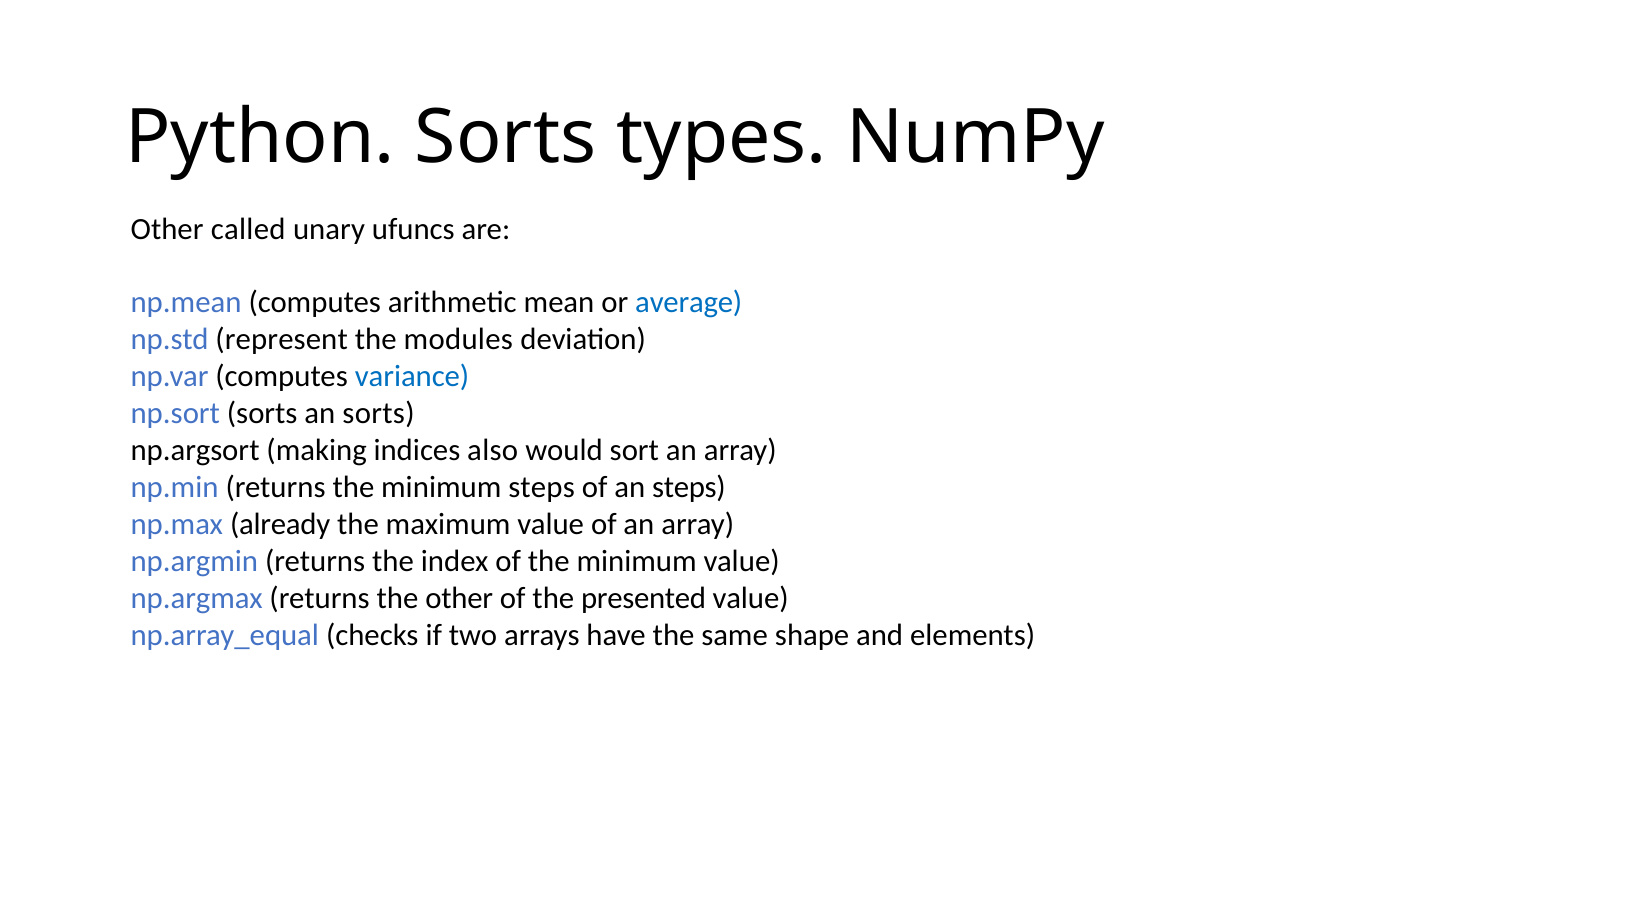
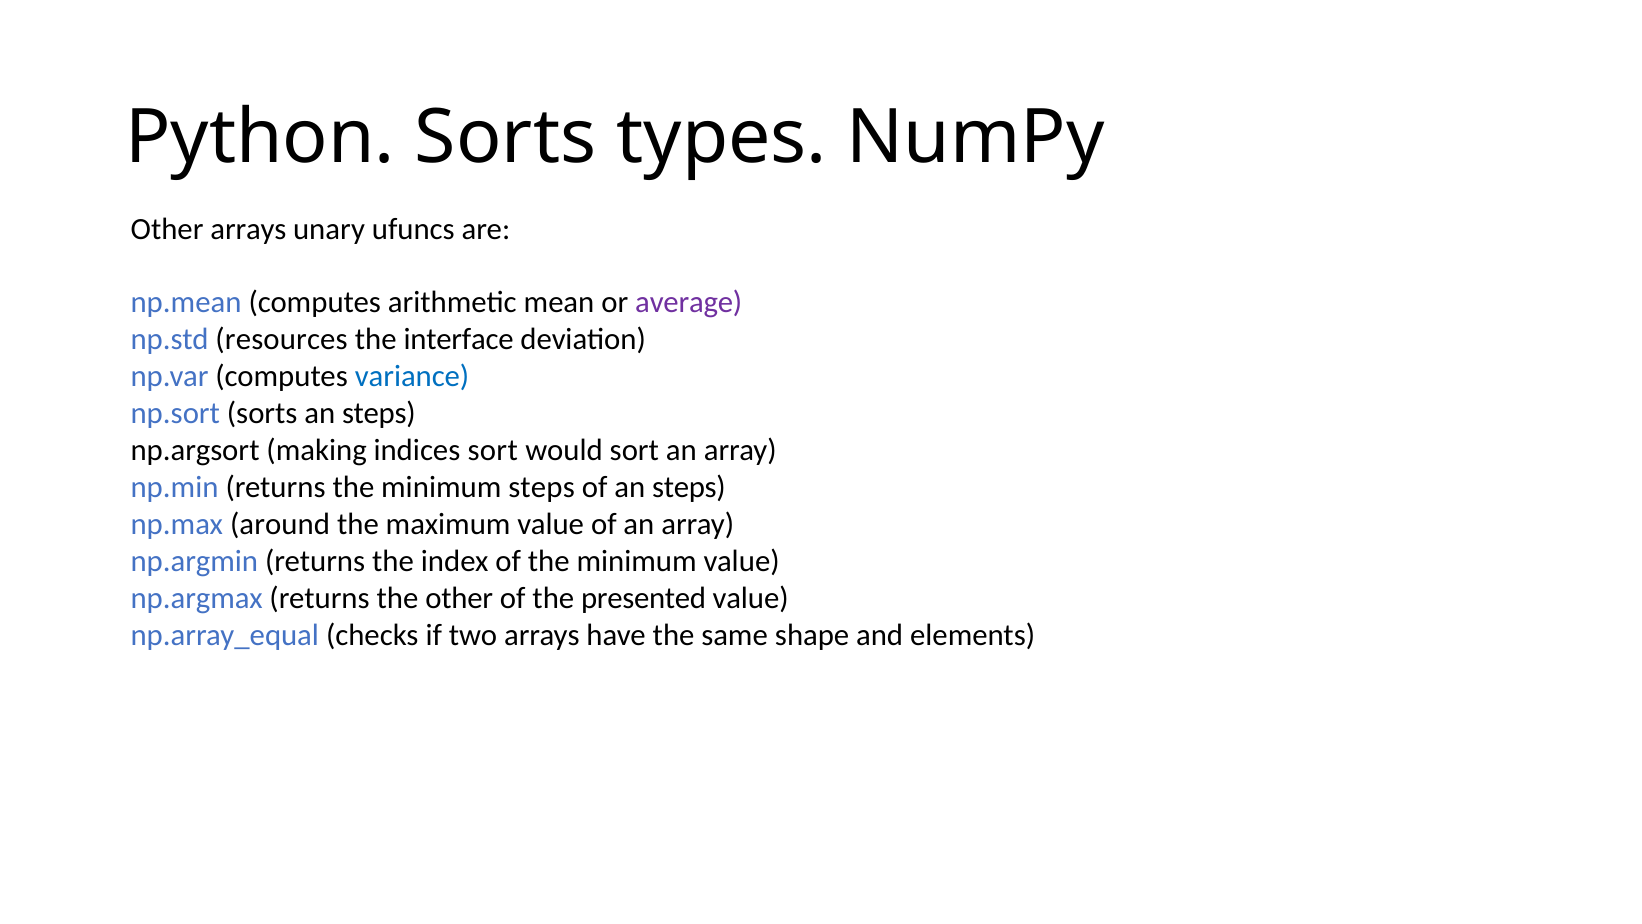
Other called: called -> arrays
average colour: blue -> purple
represent: represent -> resources
modules: modules -> interface
sorts an sorts: sorts -> steps
indices also: also -> sort
already: already -> around
